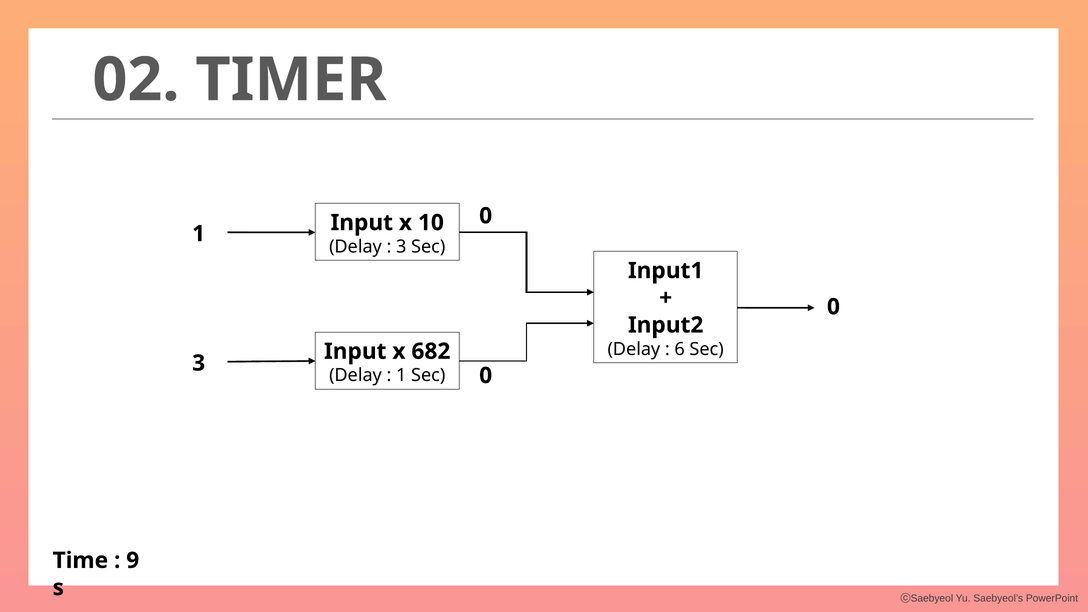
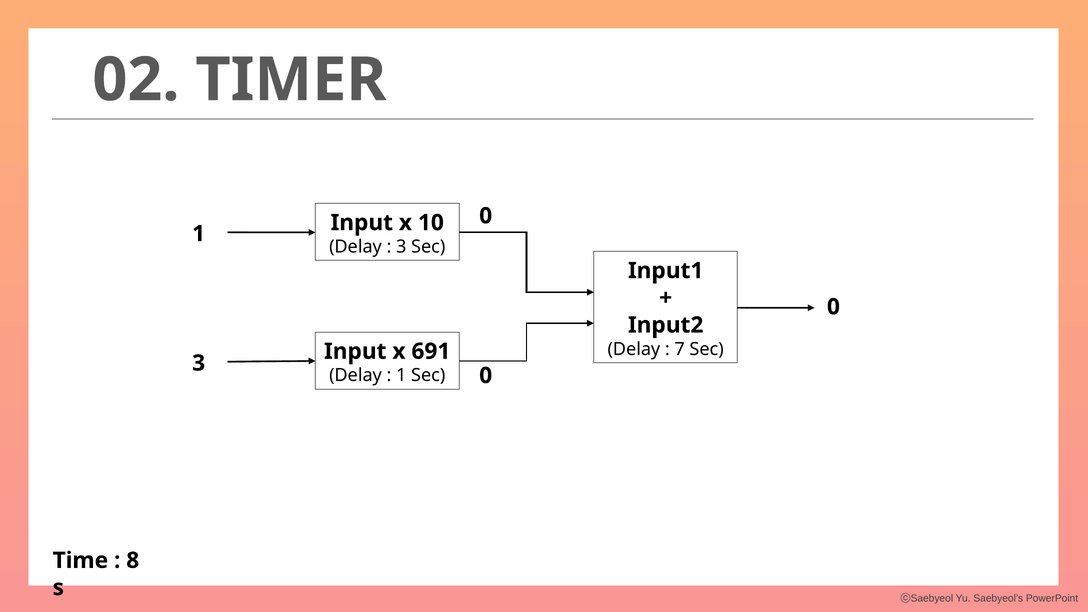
6: 6 -> 7
682: 682 -> 691
9: 9 -> 8
